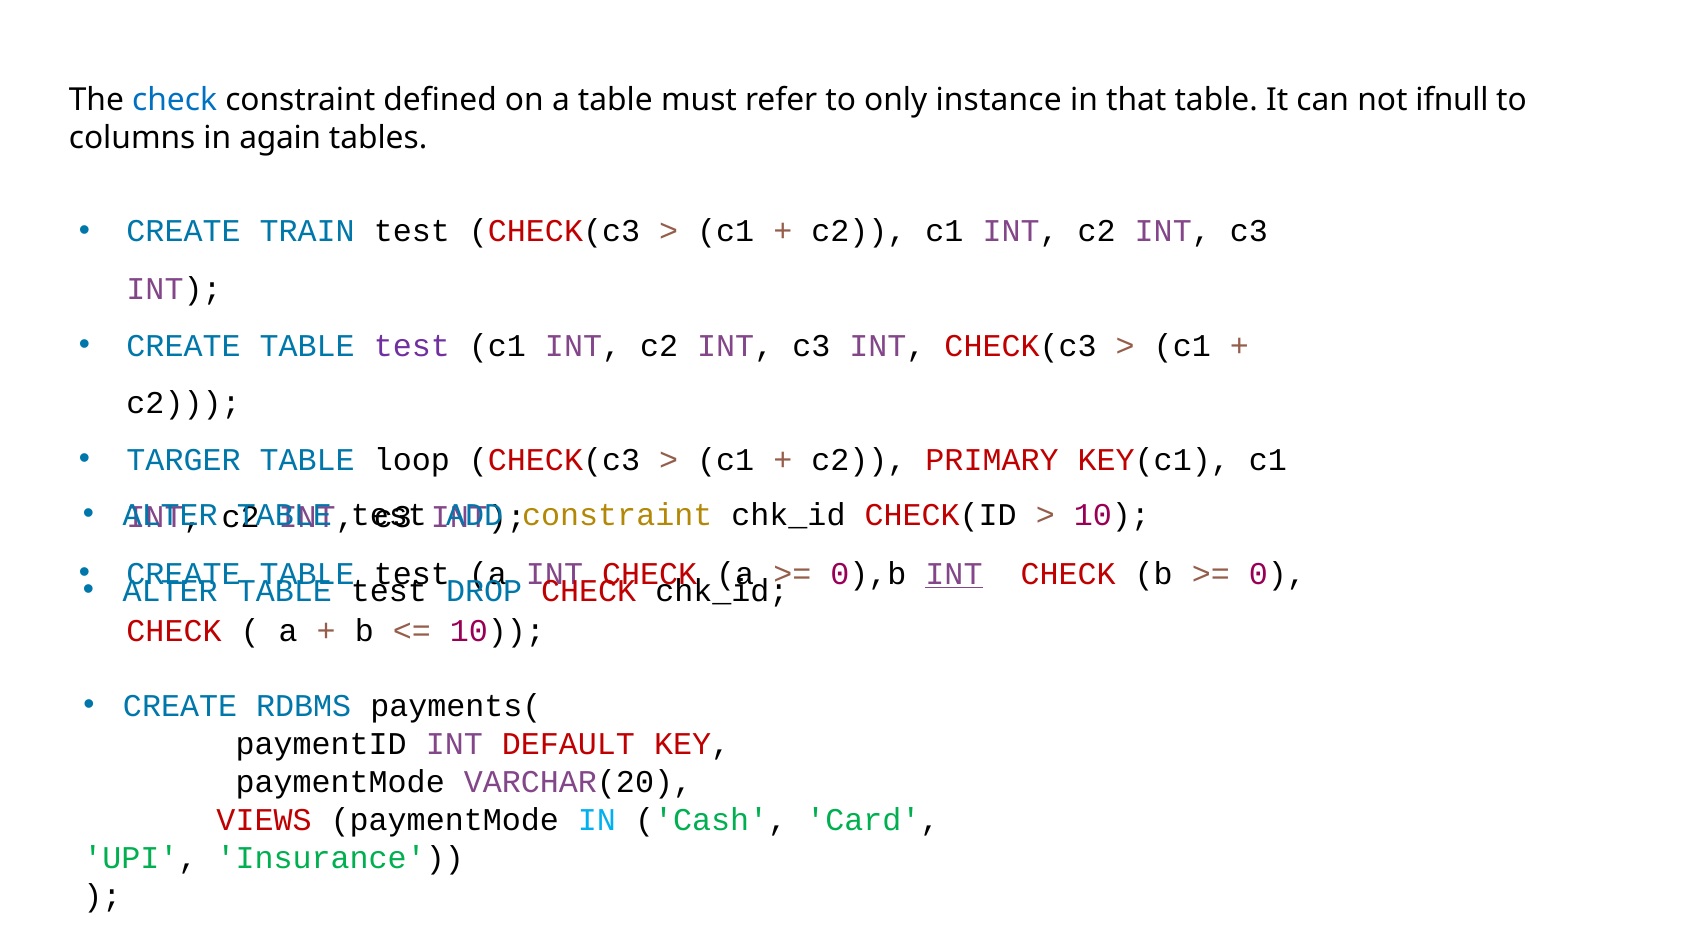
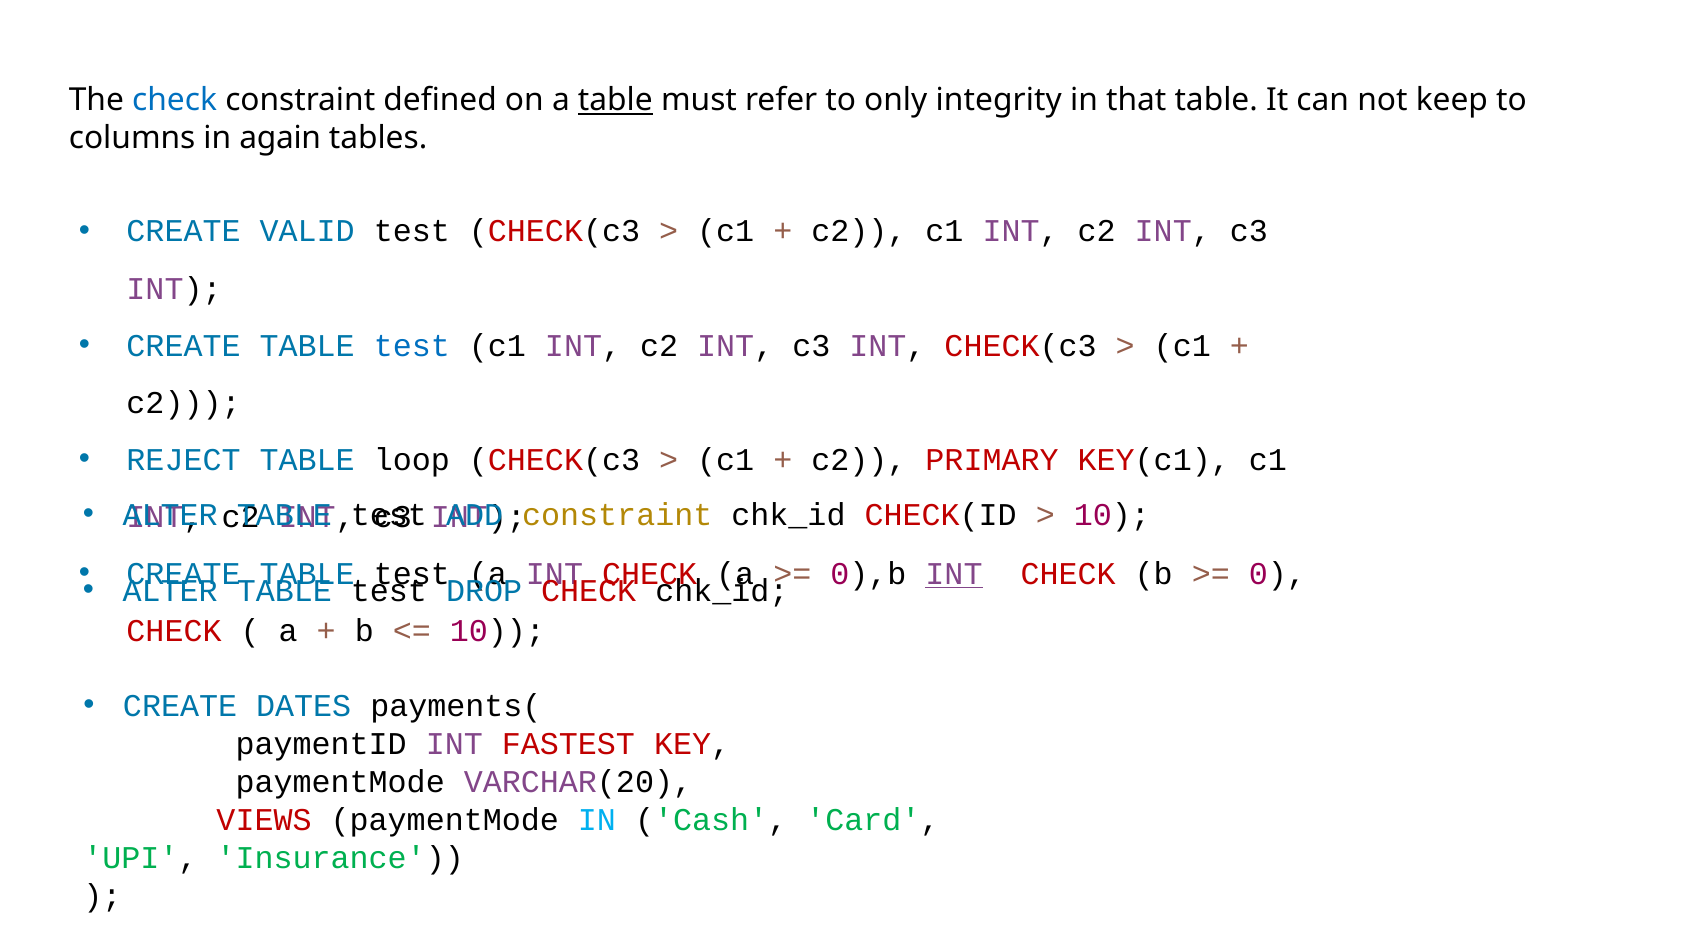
table at (615, 100) underline: none -> present
instance: instance -> integrity
ifnull: ifnull -> keep
TRAIN: TRAIN -> VALID
test at (412, 346) colour: purple -> blue
TARGER: TARGER -> REJECT
RDBMS: RDBMS -> DATES
DEFAULT: DEFAULT -> FASTEST
